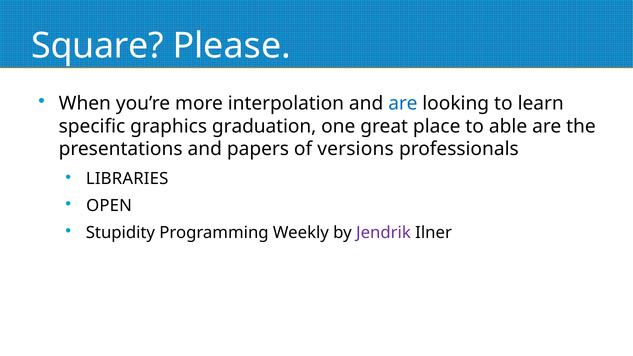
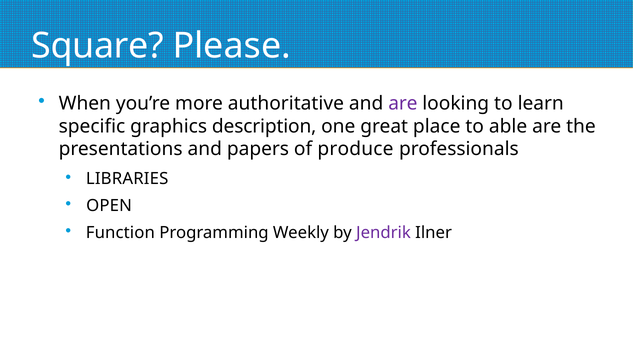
interpolation: interpolation -> authoritative
are at (403, 103) colour: blue -> purple
graduation: graduation -> description
versions: versions -> produce
Stupidity: Stupidity -> Function
